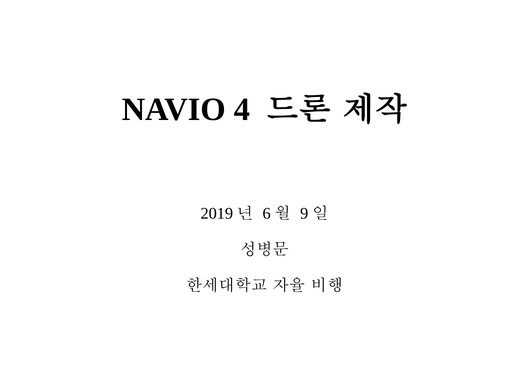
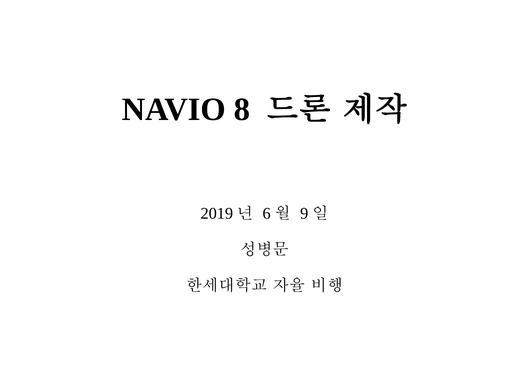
4: 4 -> 8
